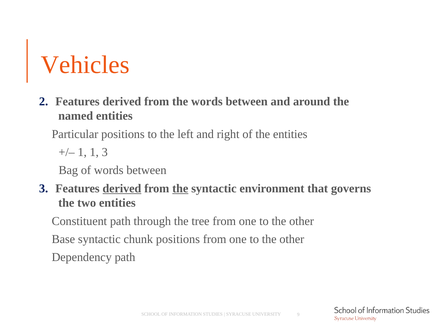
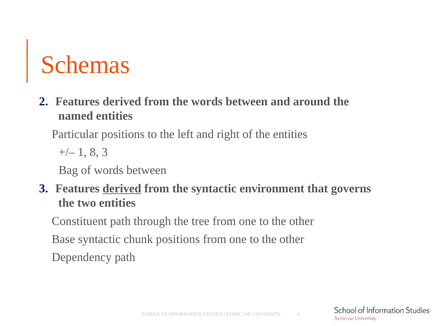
Vehicles: Vehicles -> Schemas
1 1: 1 -> 8
the at (180, 188) underline: present -> none
